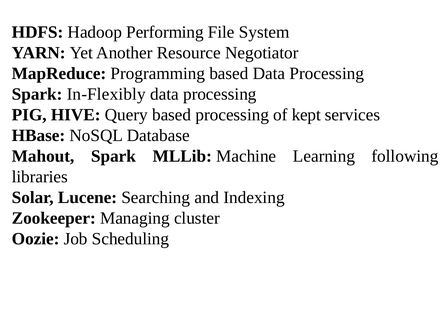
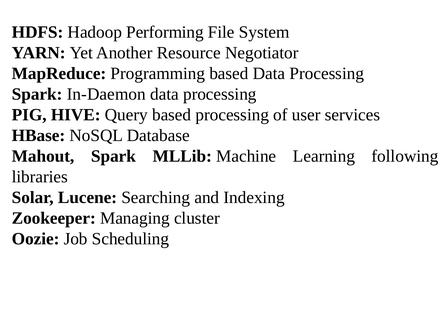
In-Flexibly: In-Flexibly -> In-Daemon
kept: kept -> user
